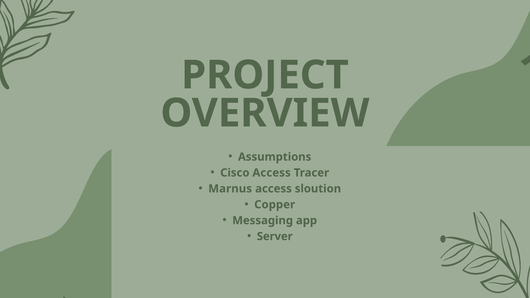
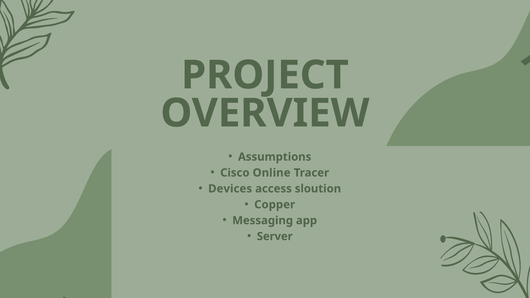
Cisco Access: Access -> Online
Marnus: Marnus -> Devices
